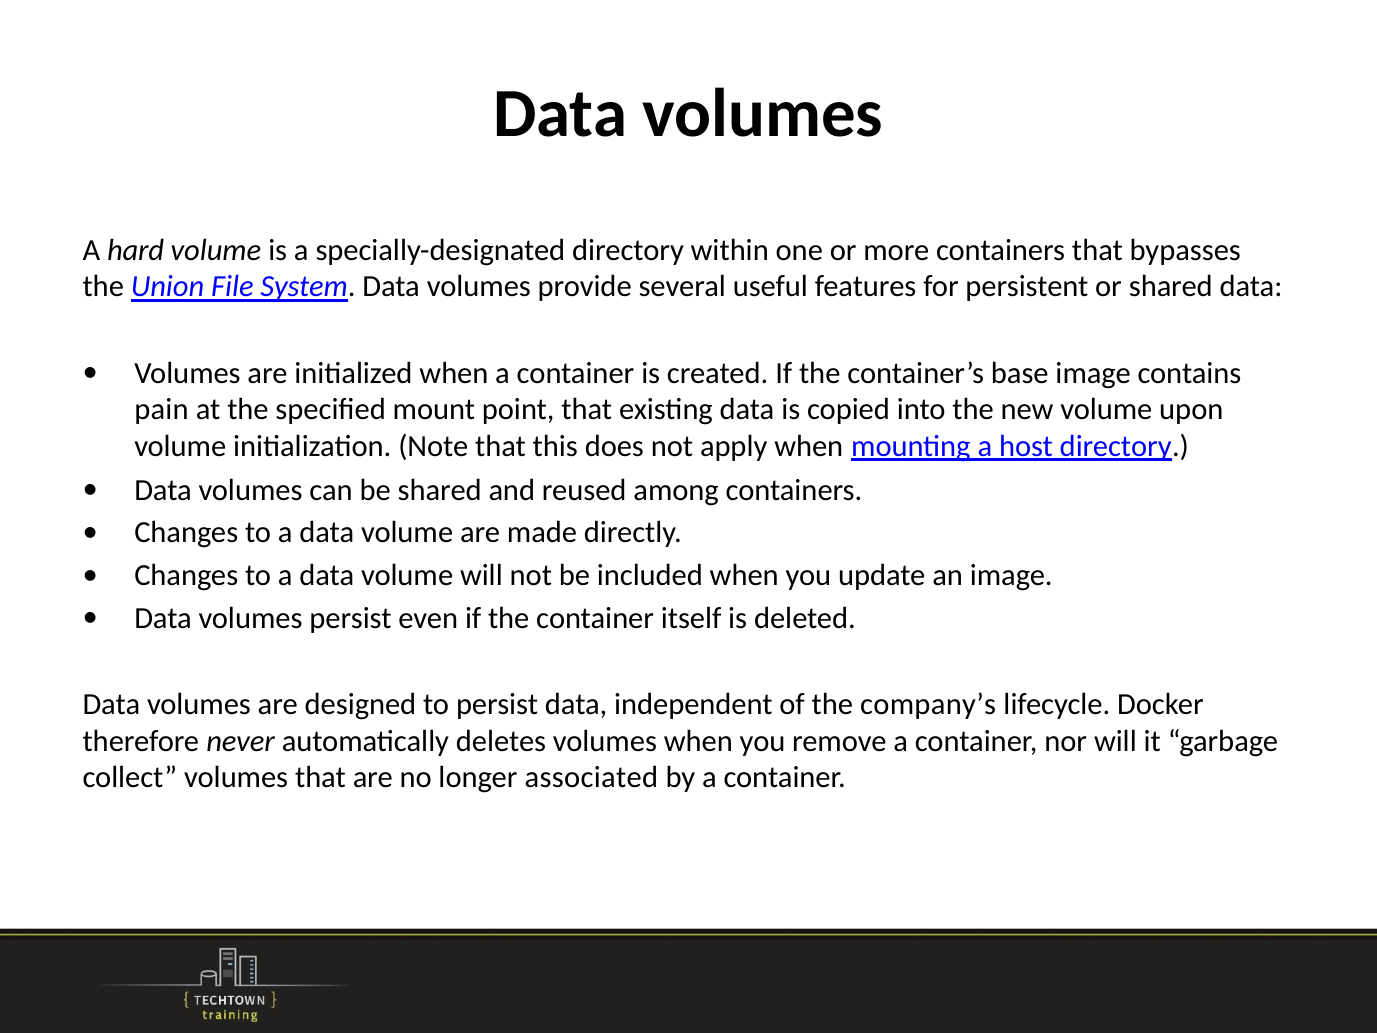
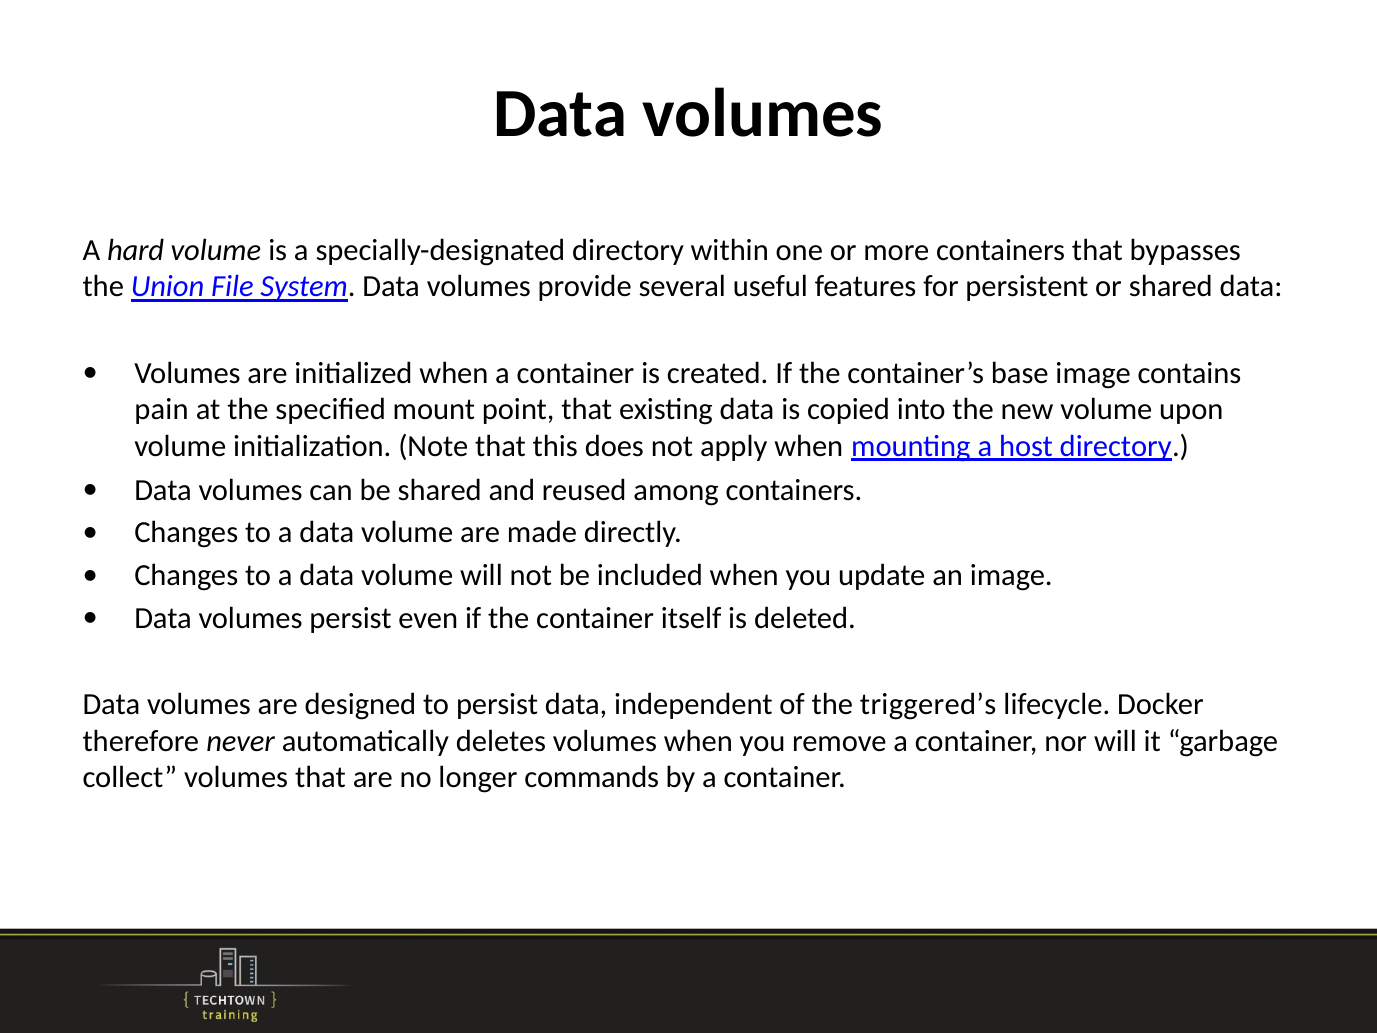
company’s: company’s -> triggered’s
associated: associated -> commands
